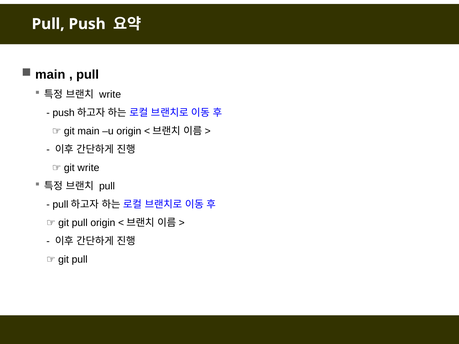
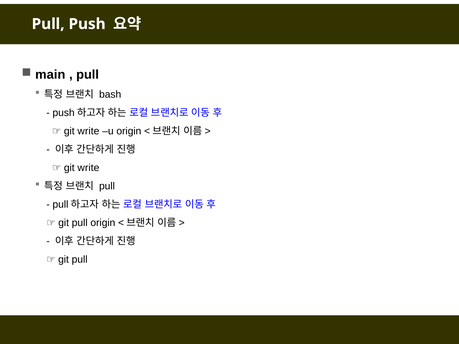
write at (110, 94): write -> bash
main at (88, 131): main -> write
